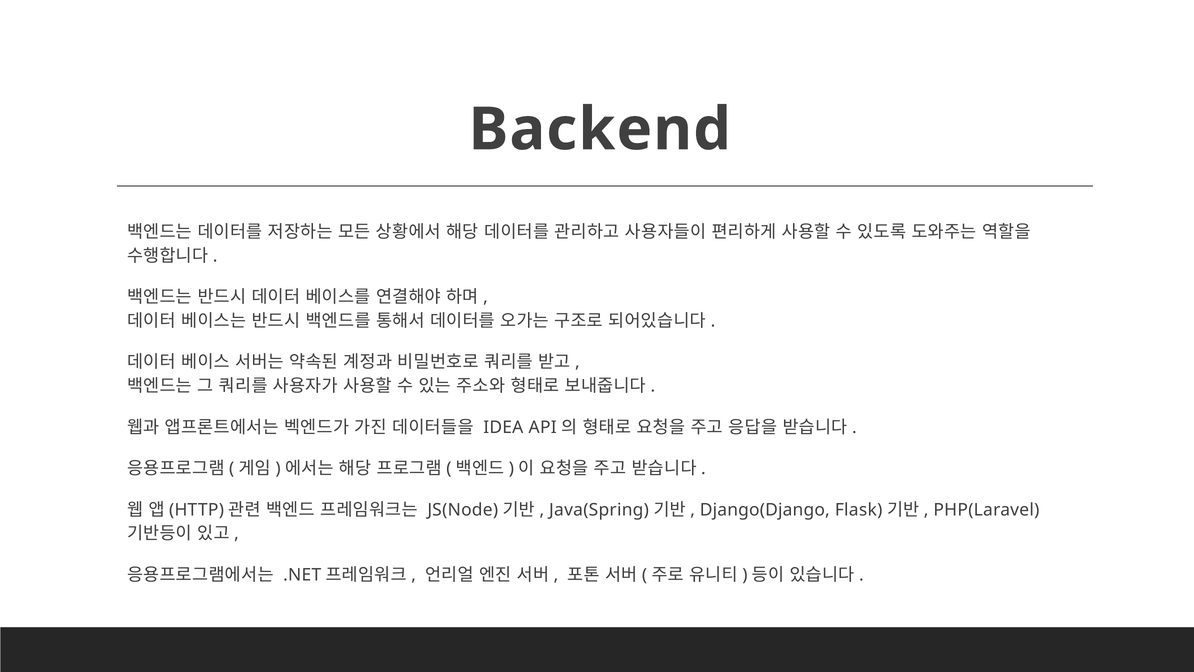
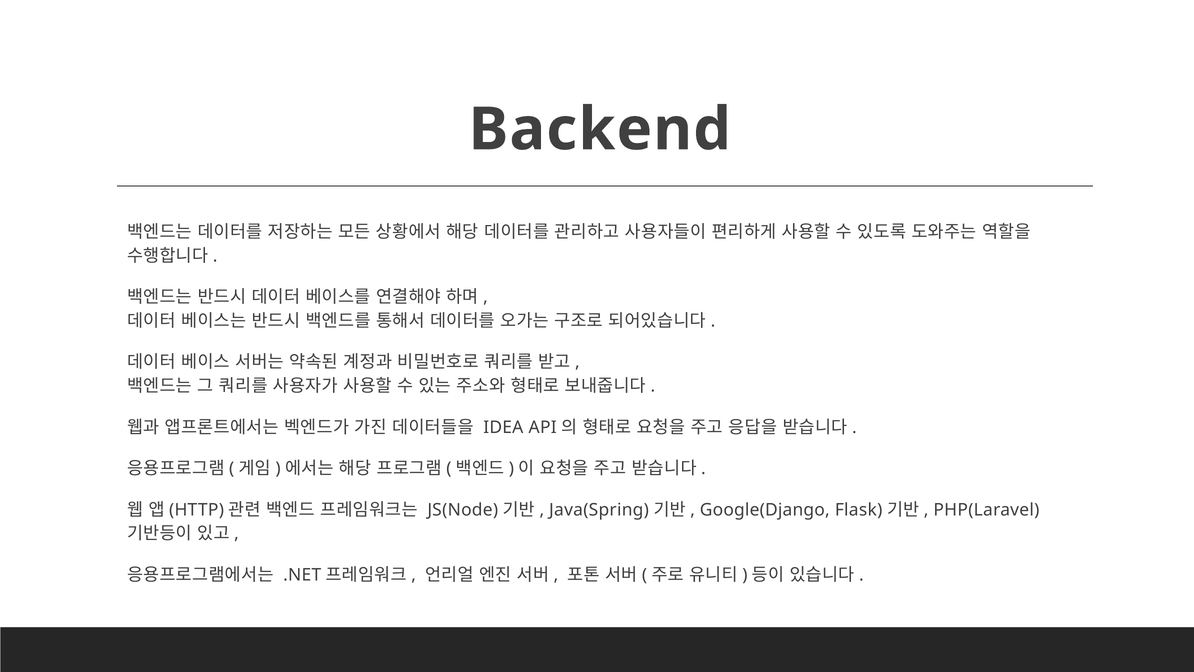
Django(Django: Django(Django -> Google(Django
